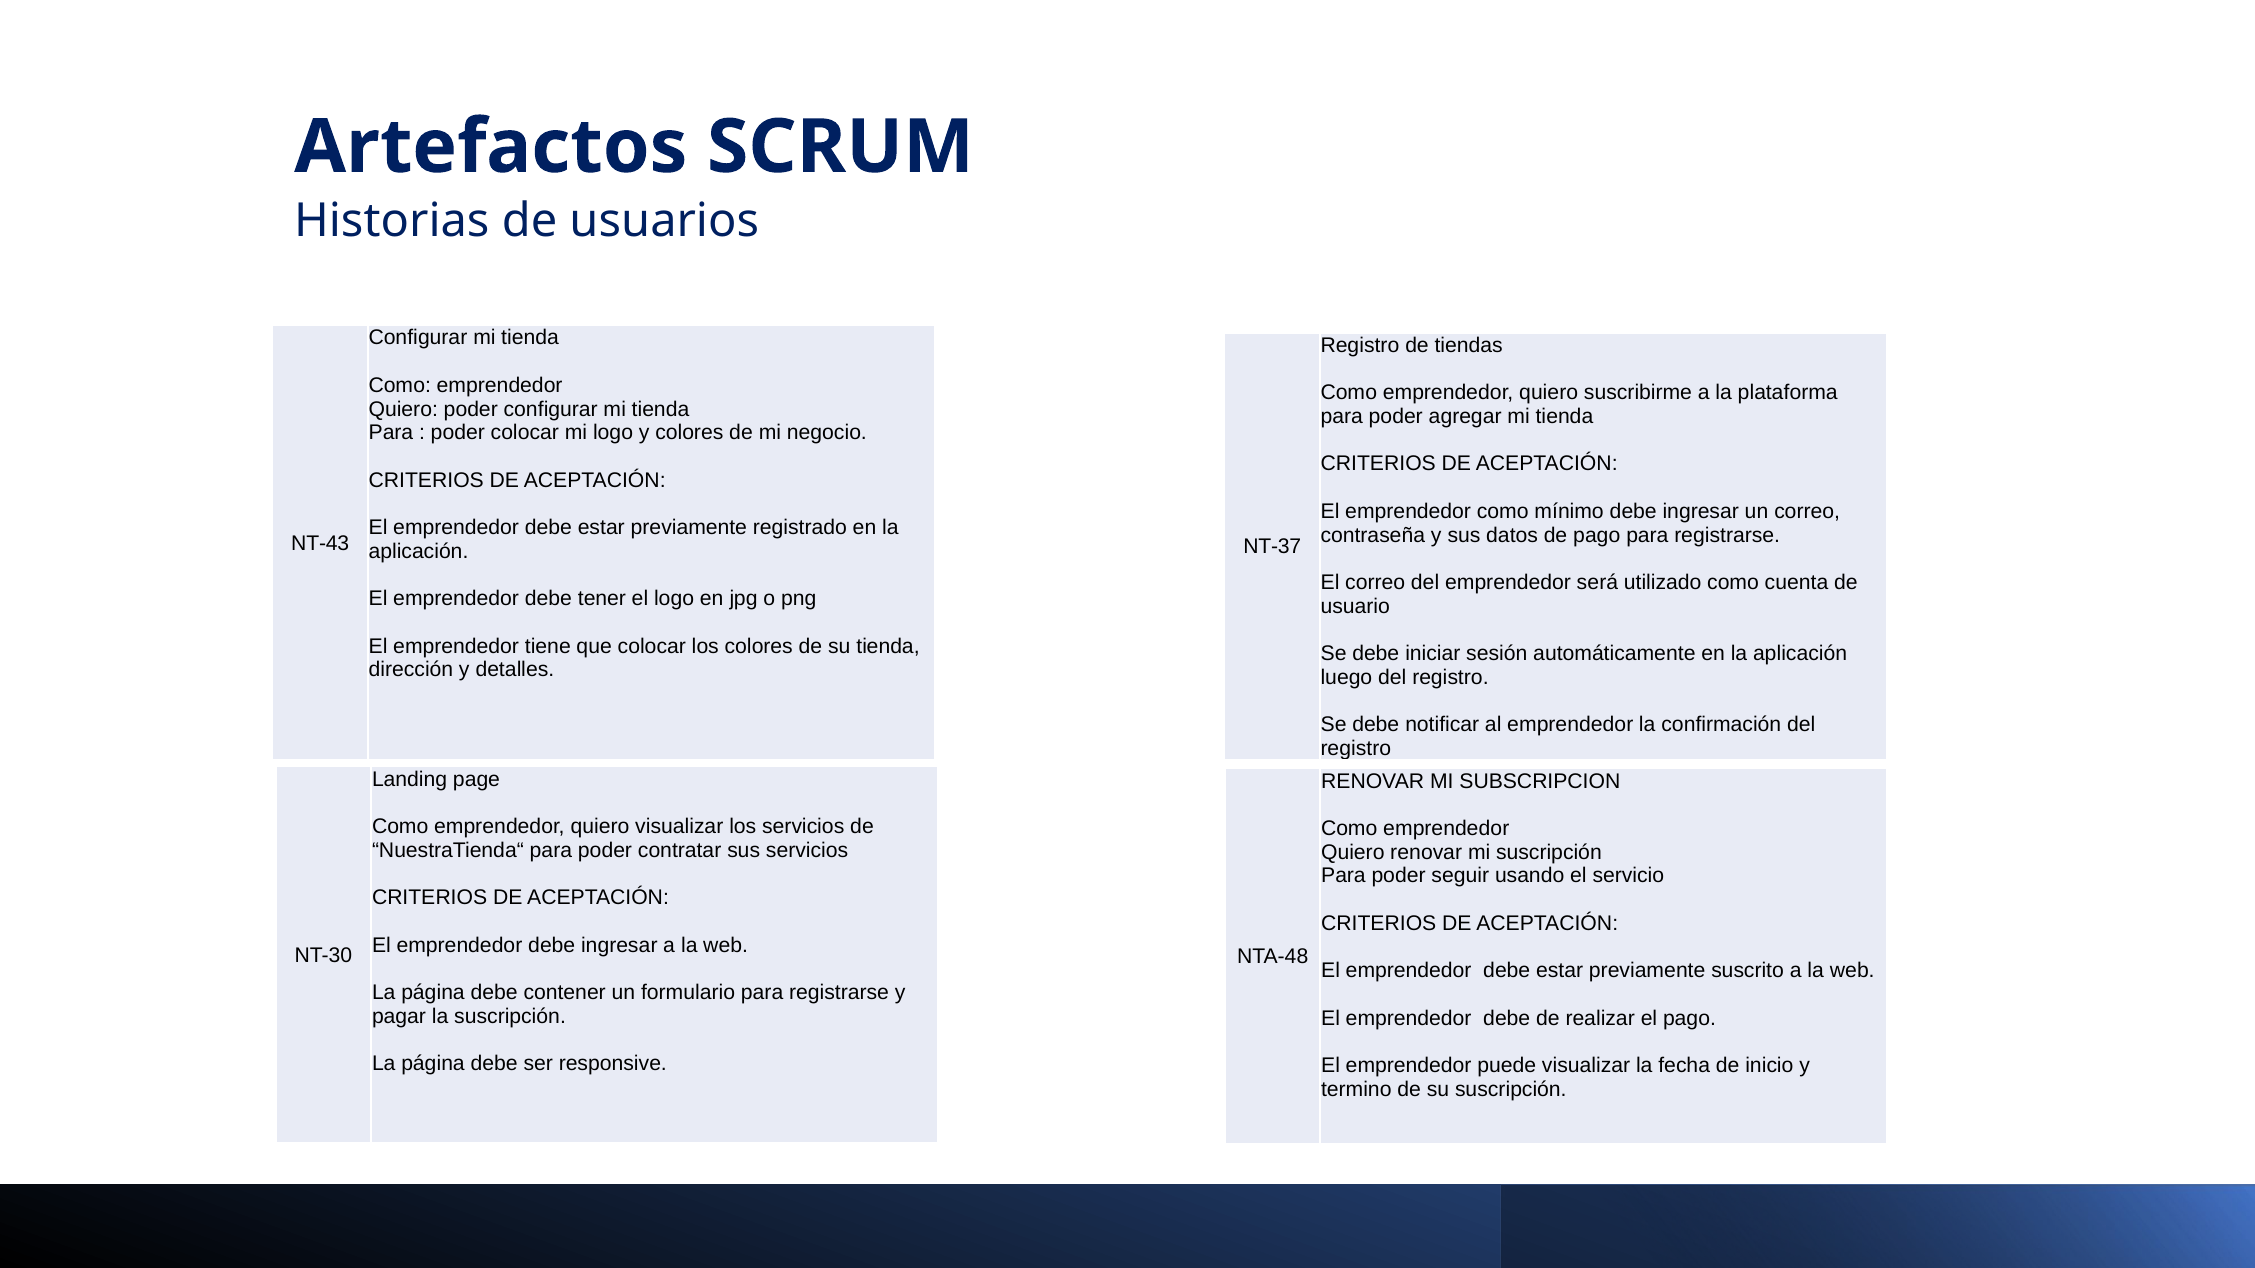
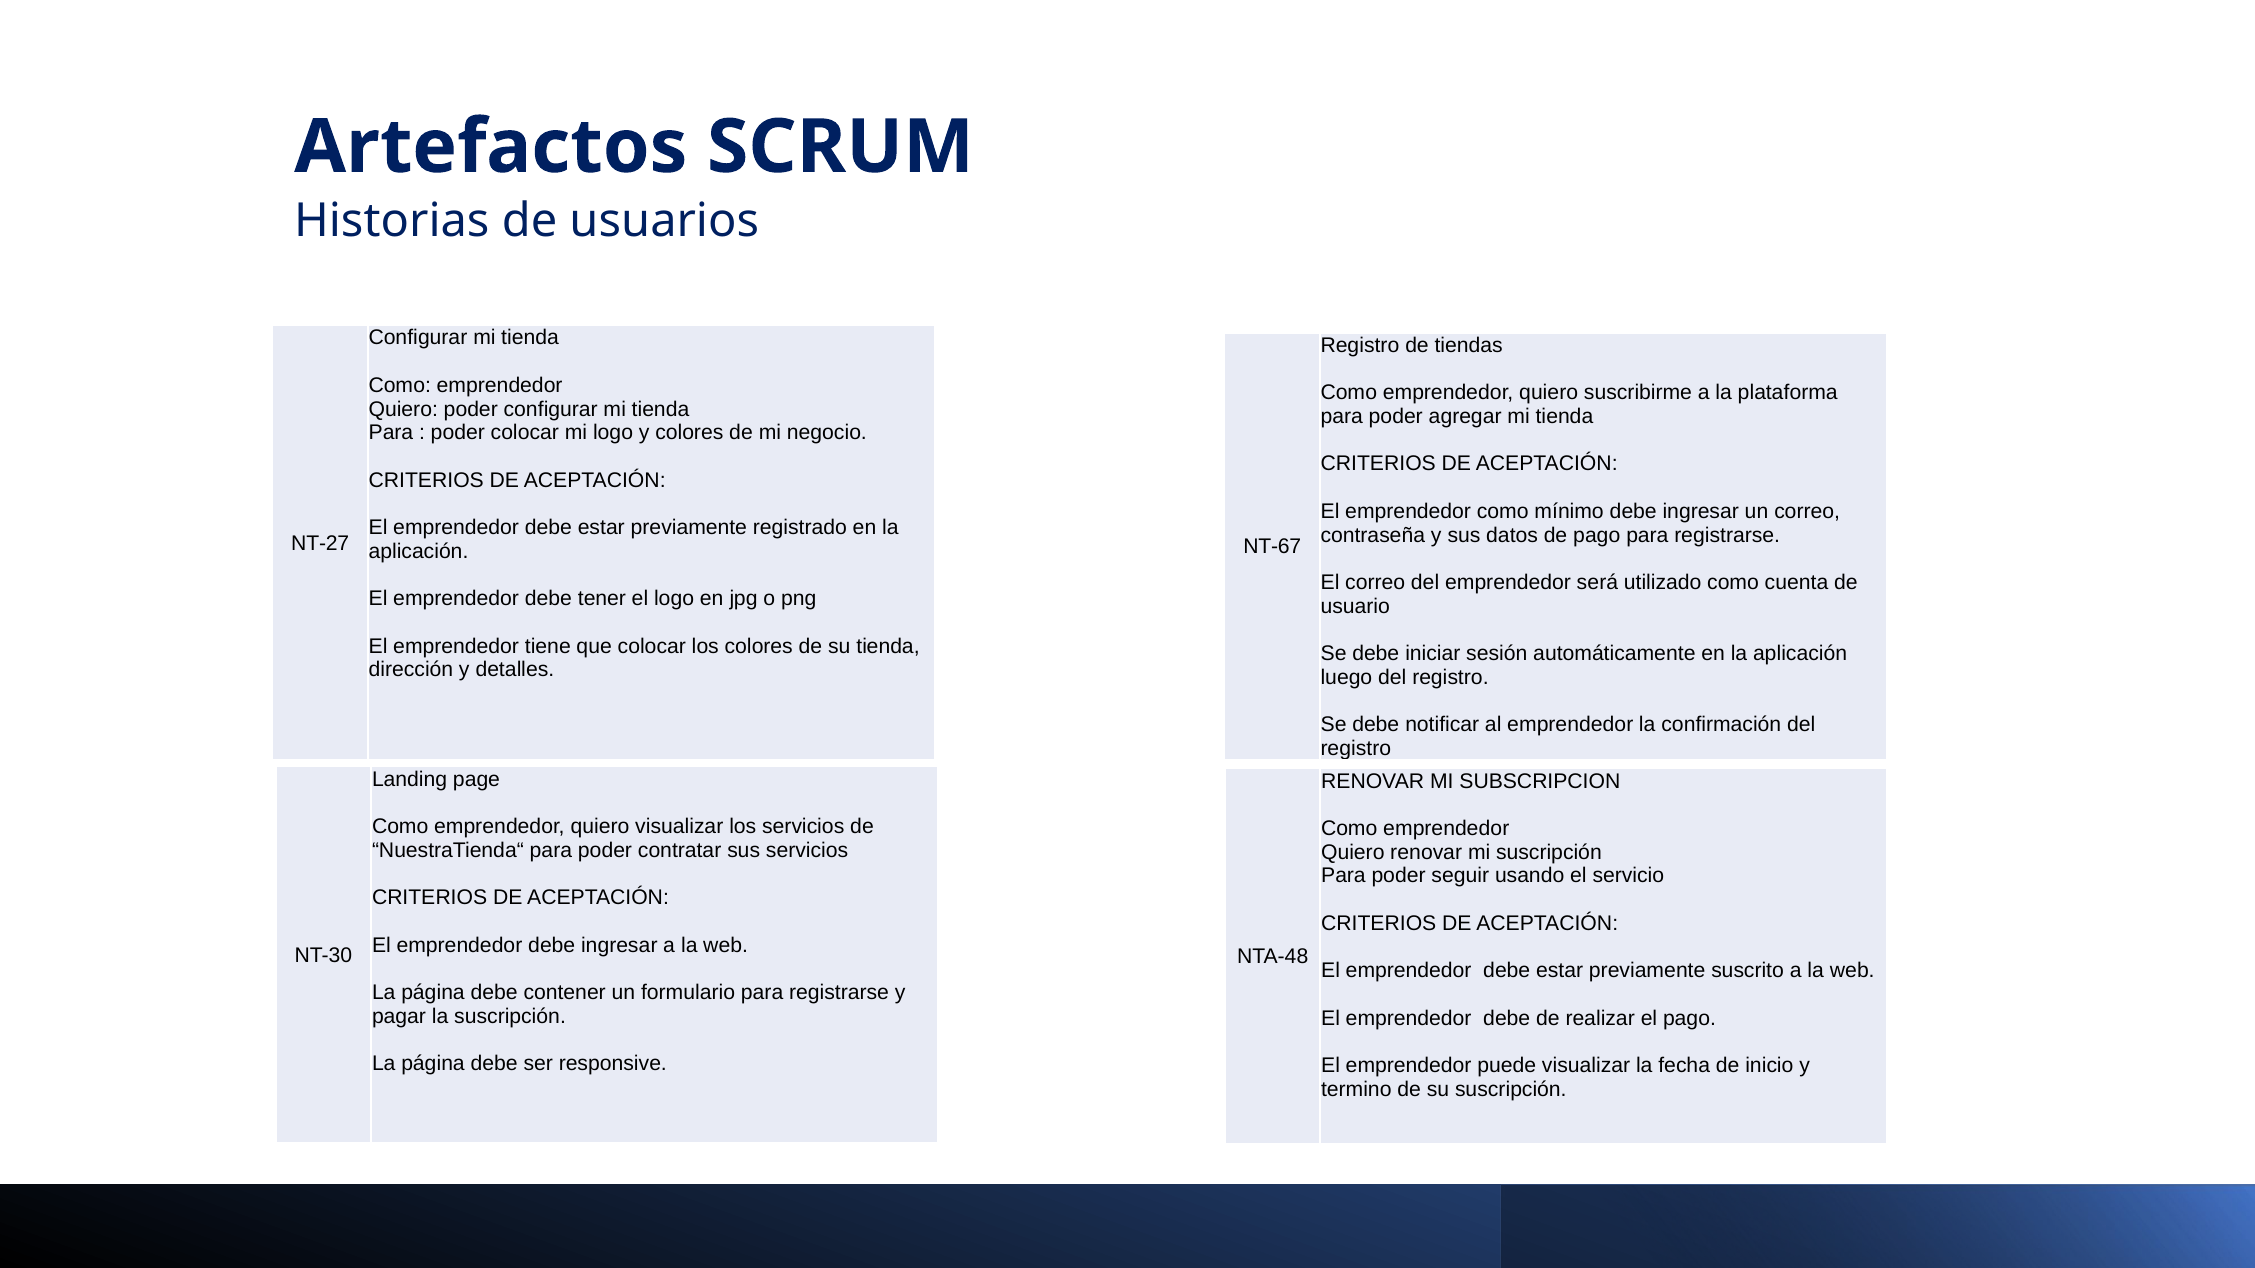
NT-43: NT-43 -> NT-27
NT-37: NT-37 -> NT-67
